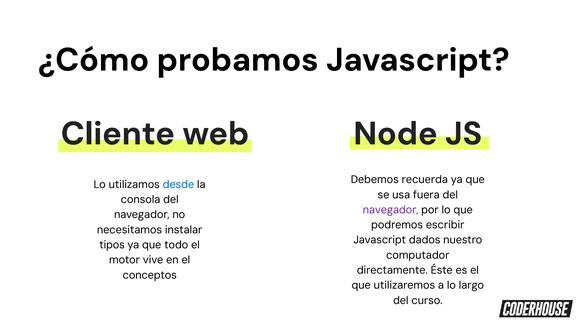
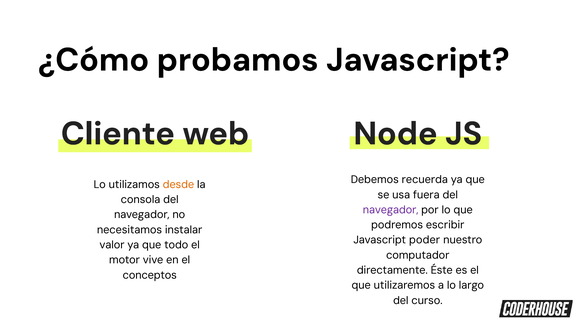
desde colour: blue -> orange
dados: dados -> poder
tipos: tipos -> valor
